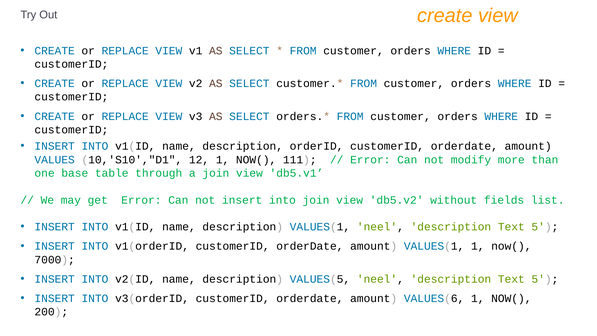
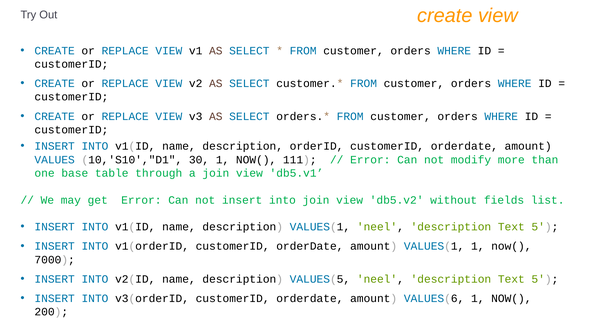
12: 12 -> 30
